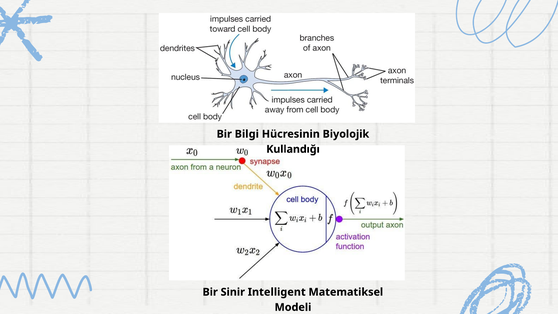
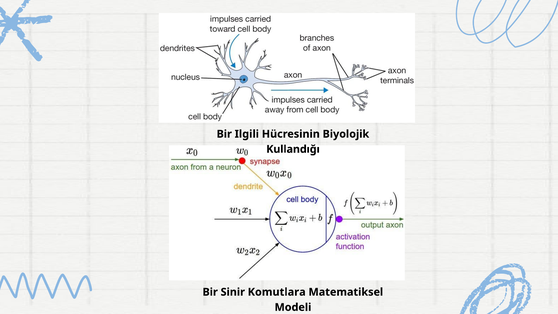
Bilgi: Bilgi -> Ilgili
Intelligent: Intelligent -> Komutlara
